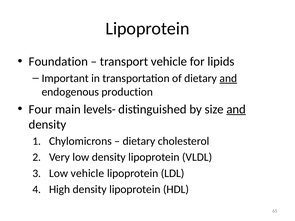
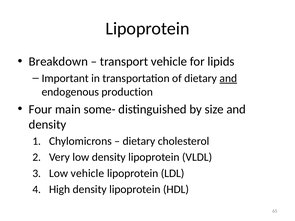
Foundation: Foundation -> Breakdown
levels-: levels- -> some-
and at (236, 109) underline: present -> none
